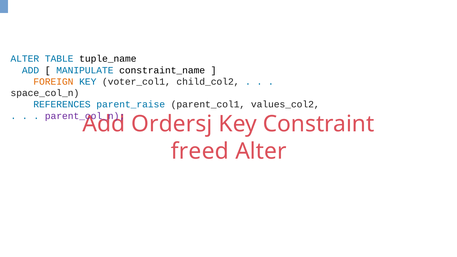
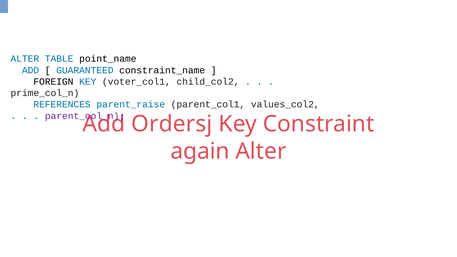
tuple_name: tuple_name -> point_name
MANIPULATE: MANIPULATE -> GUARANTEED
FOREIGN colour: orange -> black
space_col_n: space_col_n -> prime_col_n
freed: freed -> again
